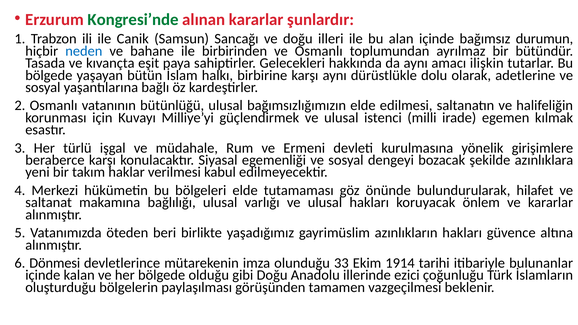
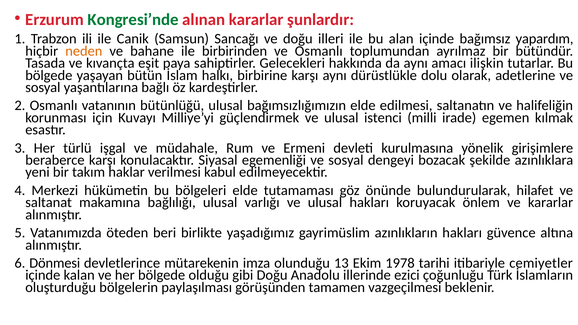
durumun: durumun -> yapardım
neden colour: blue -> orange
33: 33 -> 13
1914: 1914 -> 1978
bulunanlar: bulunanlar -> cemiyetler
